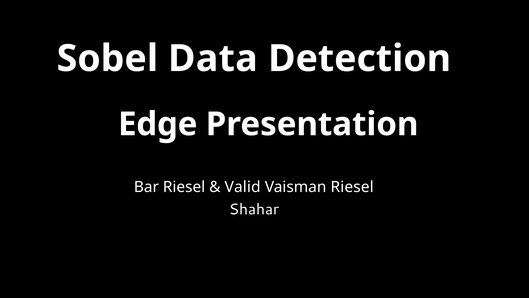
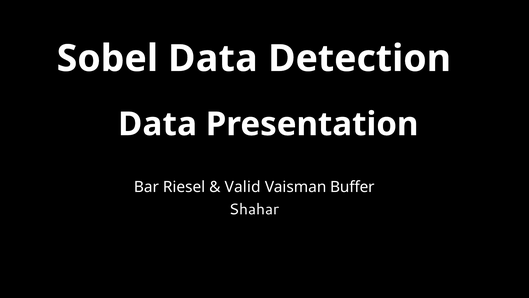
Edge at (158, 124): Edge -> Data
Vaisman Riesel: Riesel -> Buffer
